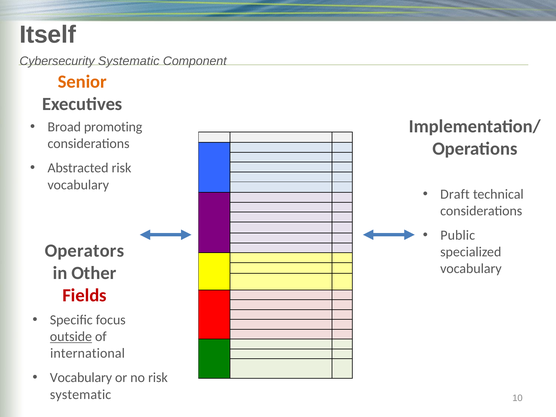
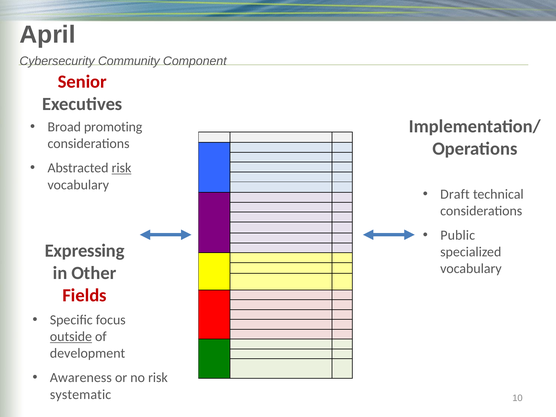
Itself: Itself -> April
Cybersecurity Systematic: Systematic -> Community
Senior colour: orange -> red
risk at (122, 168) underline: none -> present
Operators: Operators -> Expressing
international: international -> development
Vocabulary at (81, 378): Vocabulary -> Awareness
